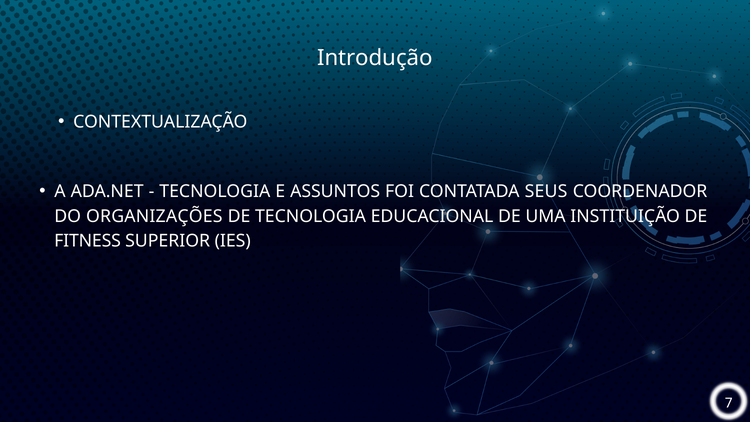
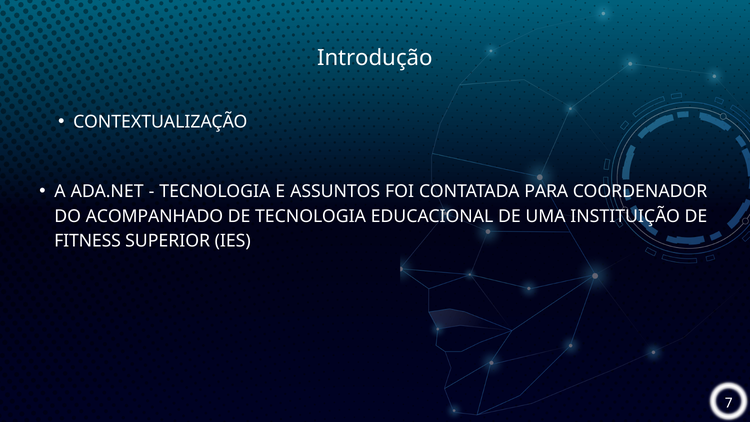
SEUS: SEUS -> PARA
ORGANIZAÇÕES: ORGANIZAÇÕES -> ACOMPANHADO
